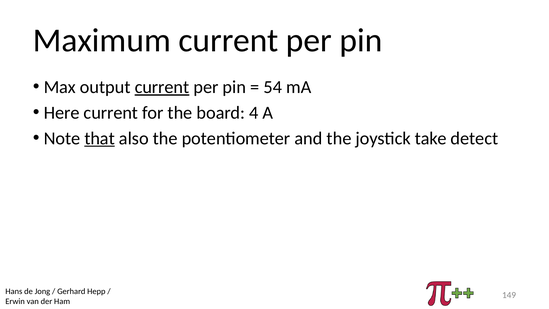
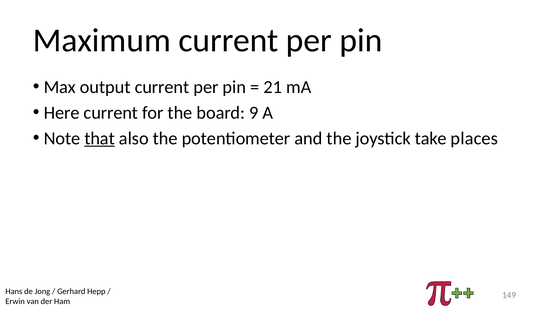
current at (162, 87) underline: present -> none
54: 54 -> 21
4: 4 -> 9
detect: detect -> places
